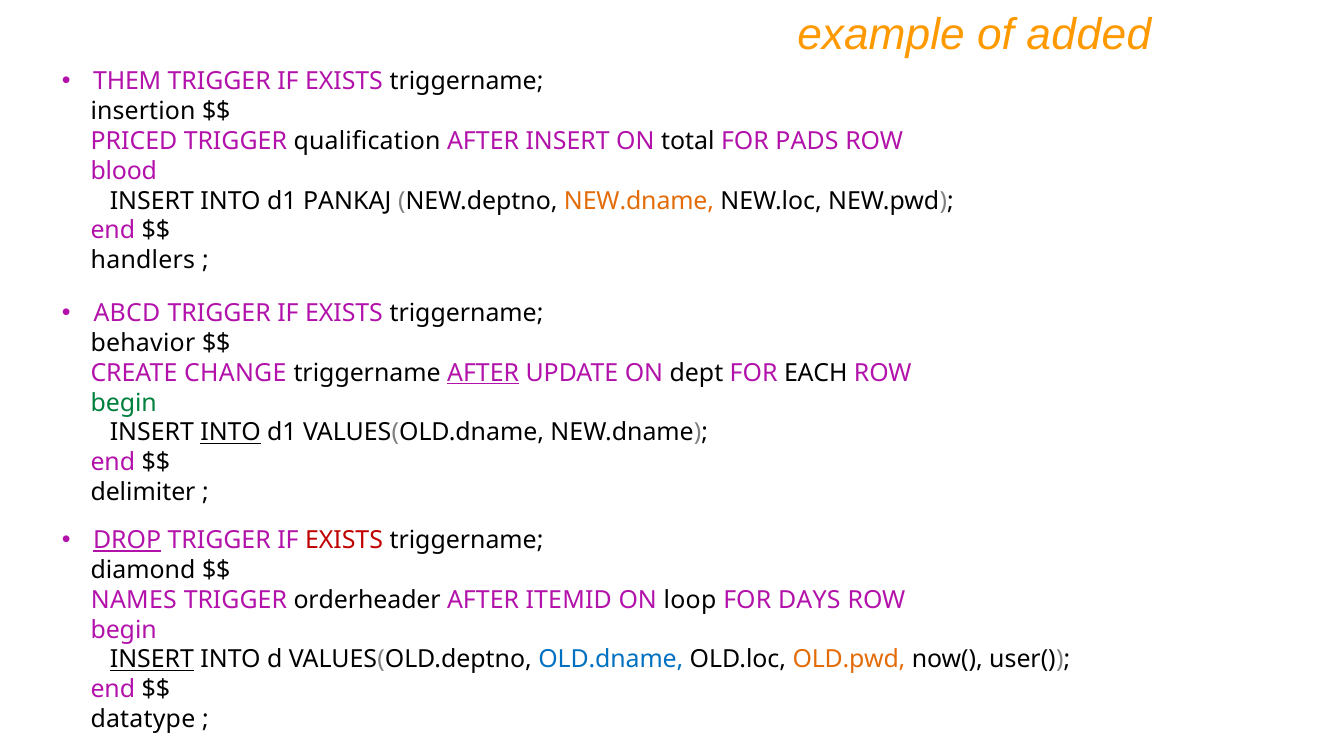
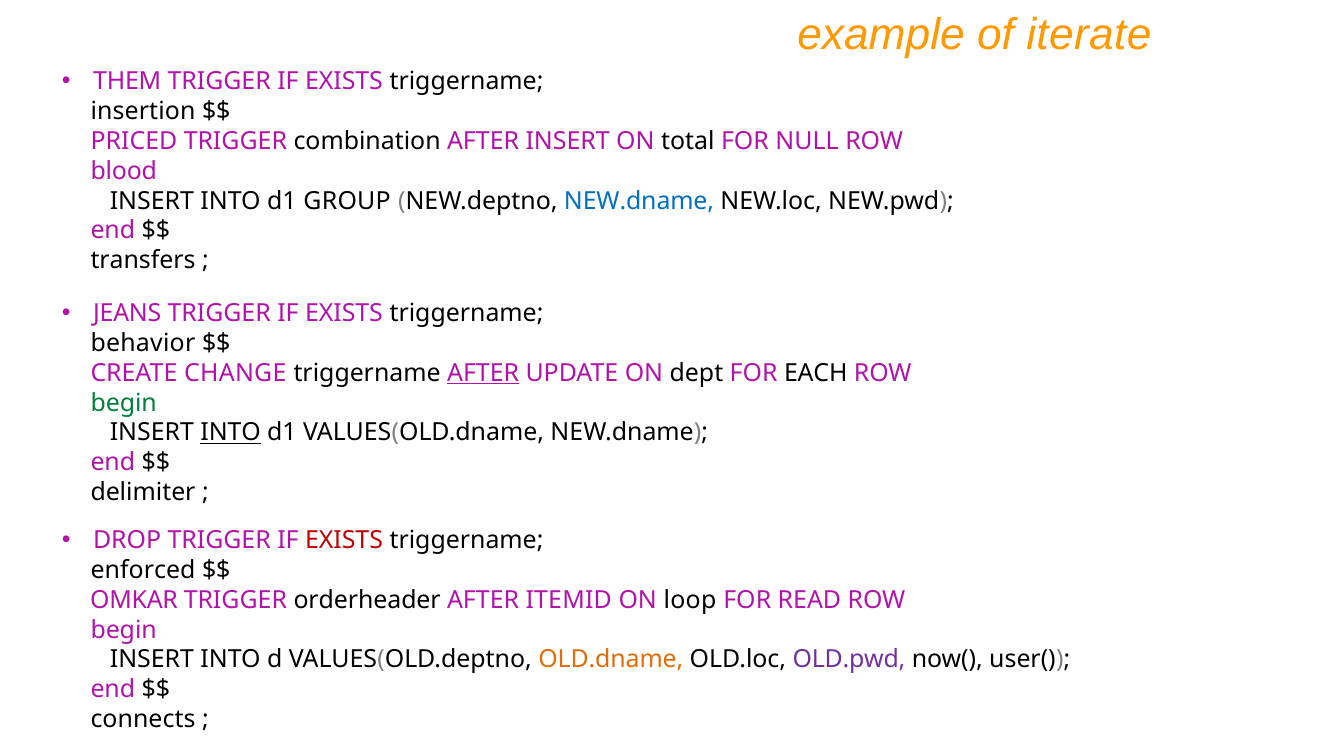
added: added -> iterate
qualification: qualification -> combination
PADS: PADS -> NULL
PANKAJ: PANKAJ -> GROUP
NEW.dname at (639, 201) colour: orange -> blue
handlers: handlers -> transfers
ABCD: ABCD -> JEANS
DROP underline: present -> none
diamond: diamond -> enforced
NAMES: NAMES -> OMKAR
DAYS: DAYS -> READ
INSERT at (152, 660) underline: present -> none
OLD.dname colour: blue -> orange
OLD.pwd colour: orange -> purple
datatype: datatype -> connects
